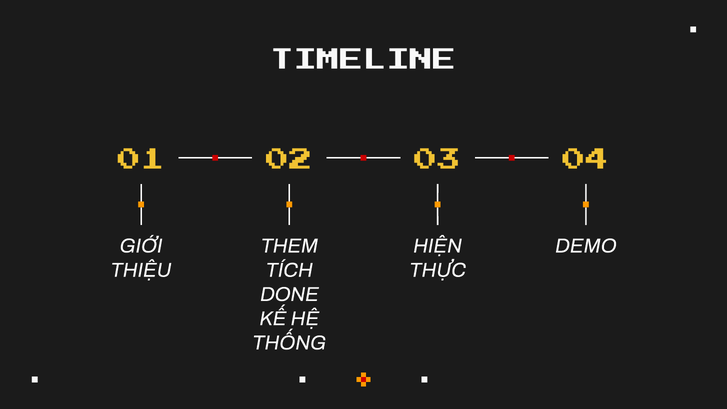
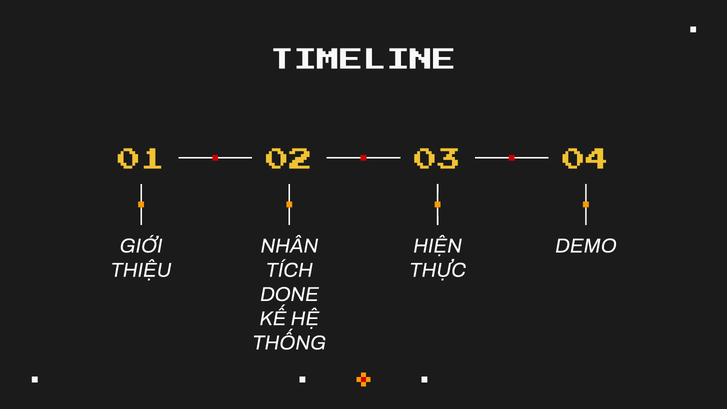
THEM: THEM -> NHÂN
